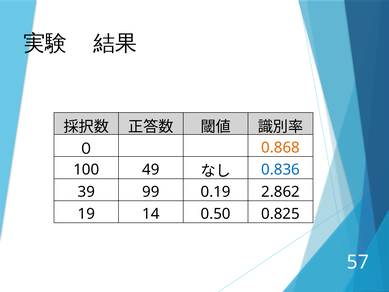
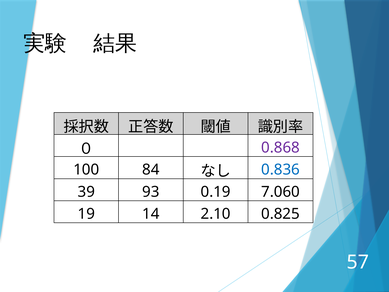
0.868 colour: orange -> purple
49: 49 -> 84
99: 99 -> 93
2.862: 2.862 -> 7.060
0.50: 0.50 -> 2.10
